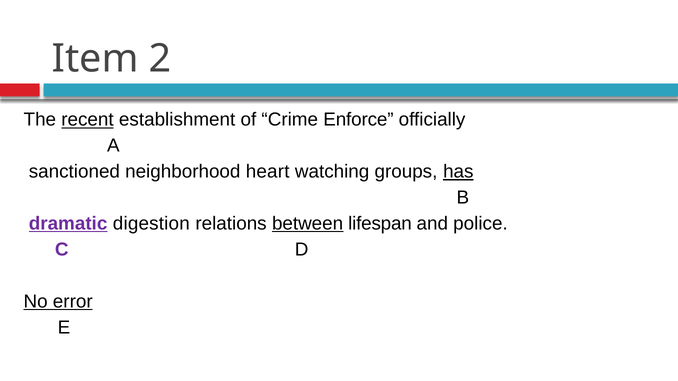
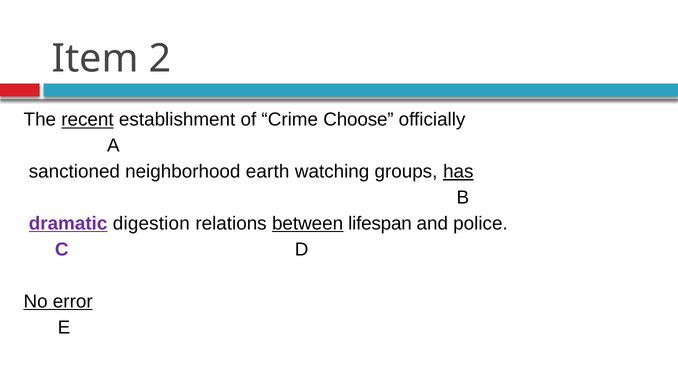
Enforce: Enforce -> Choose
heart: heart -> earth
